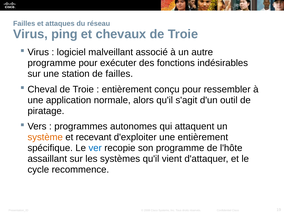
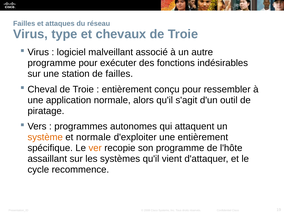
ping: ping -> type
et recevant: recevant -> normale
ver colour: blue -> orange
